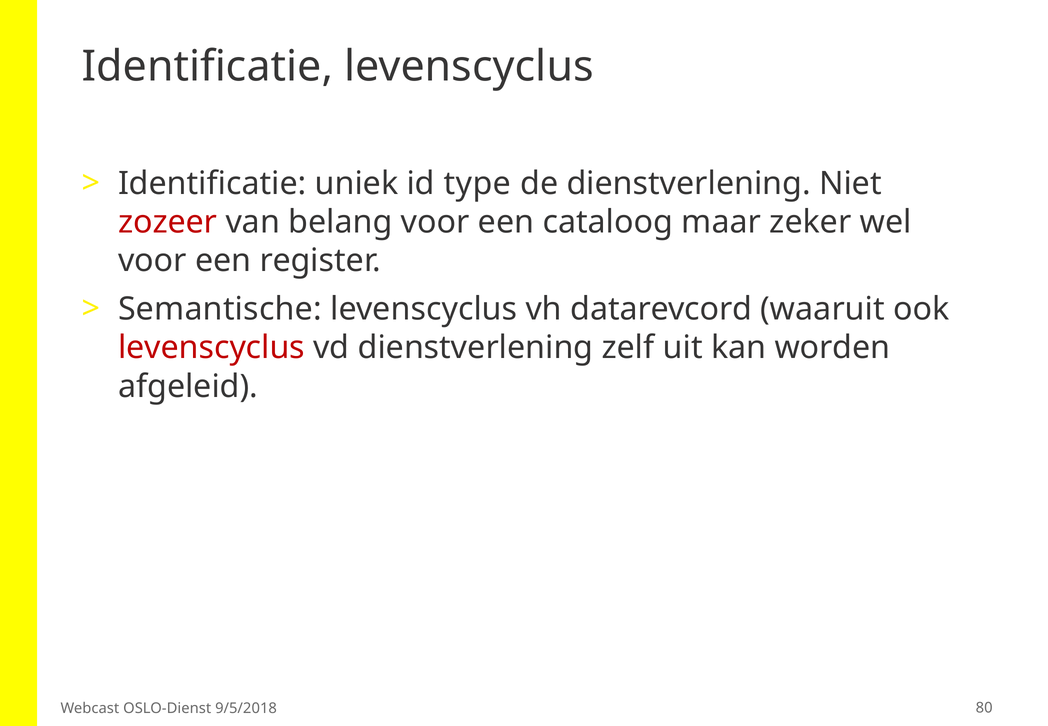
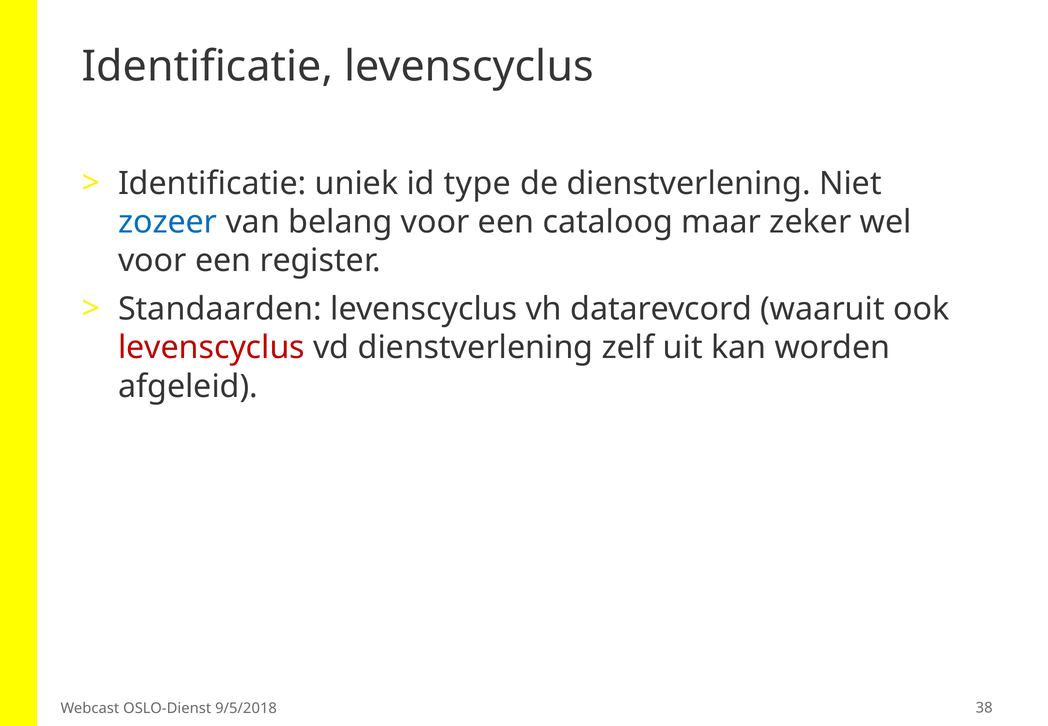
zozeer colour: red -> blue
Semantische: Semantische -> Standaarden
80: 80 -> 38
